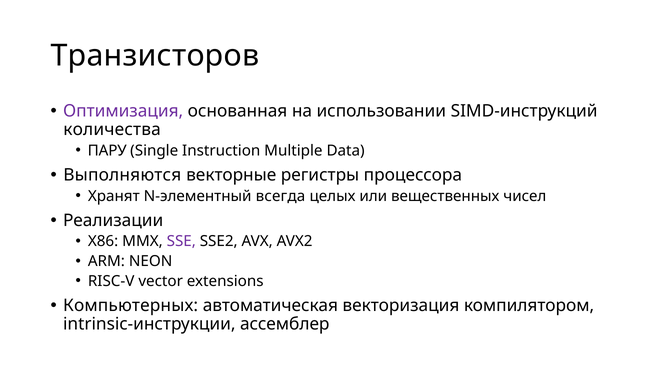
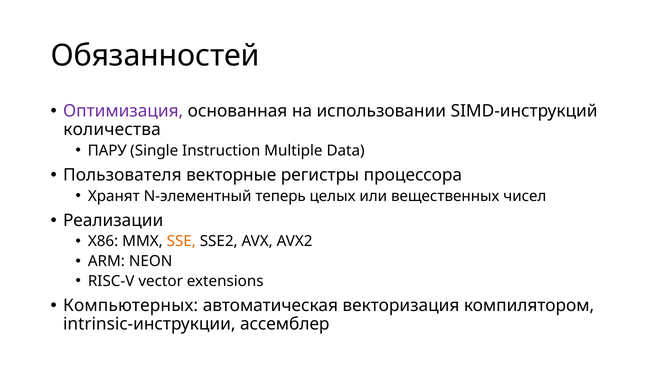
Транзисторов: Транзисторов -> Обязанностей
Выполняются: Выполняются -> Пользователя
всегда: всегда -> теперь
SSE colour: purple -> orange
